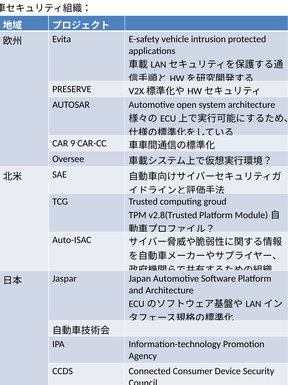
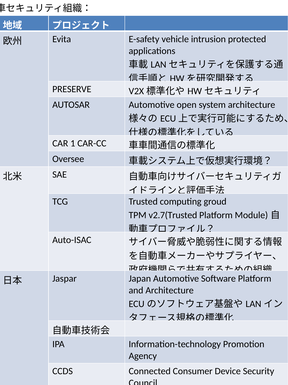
9: 9 -> 1
v2.8(Trusted: v2.8(Trusted -> v2.7(Trusted
